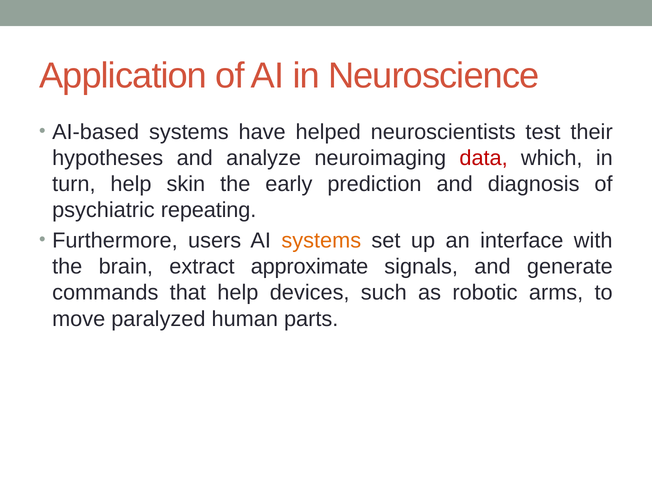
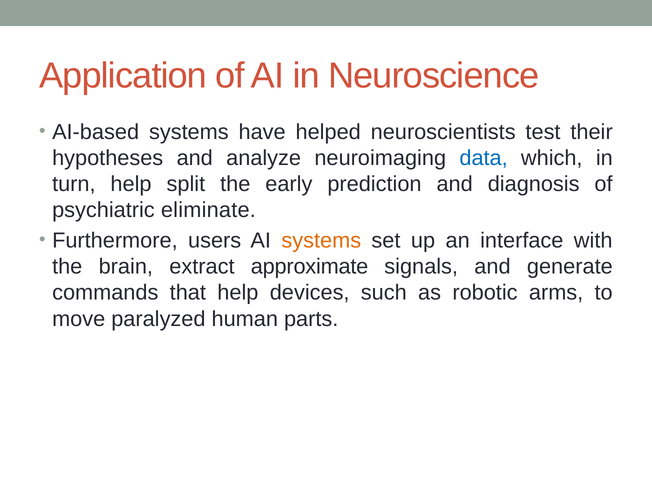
data colour: red -> blue
skin: skin -> split
repeating: repeating -> eliminate
